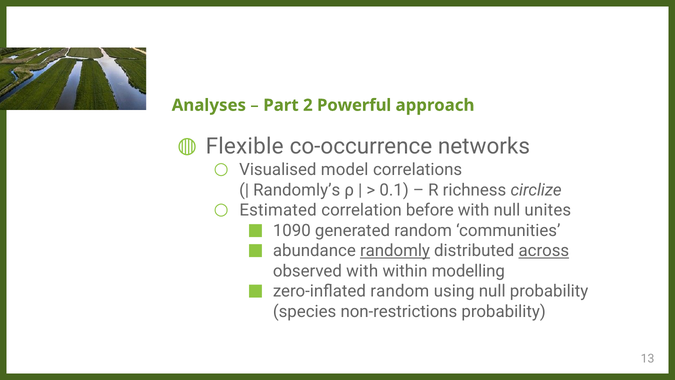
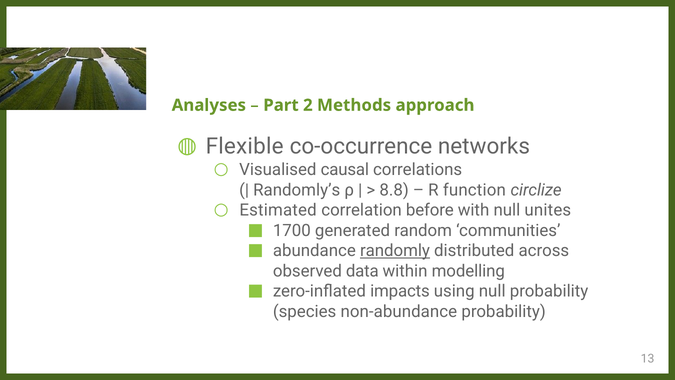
Powerful: Powerful -> Methods
model: model -> causal
0.1: 0.1 -> 8.8
richness: richness -> function
1090: 1090 -> 1700
across underline: present -> none
observed with: with -> data
zero-inflated random: random -> impacts
non-restrictions: non-restrictions -> non-abundance
